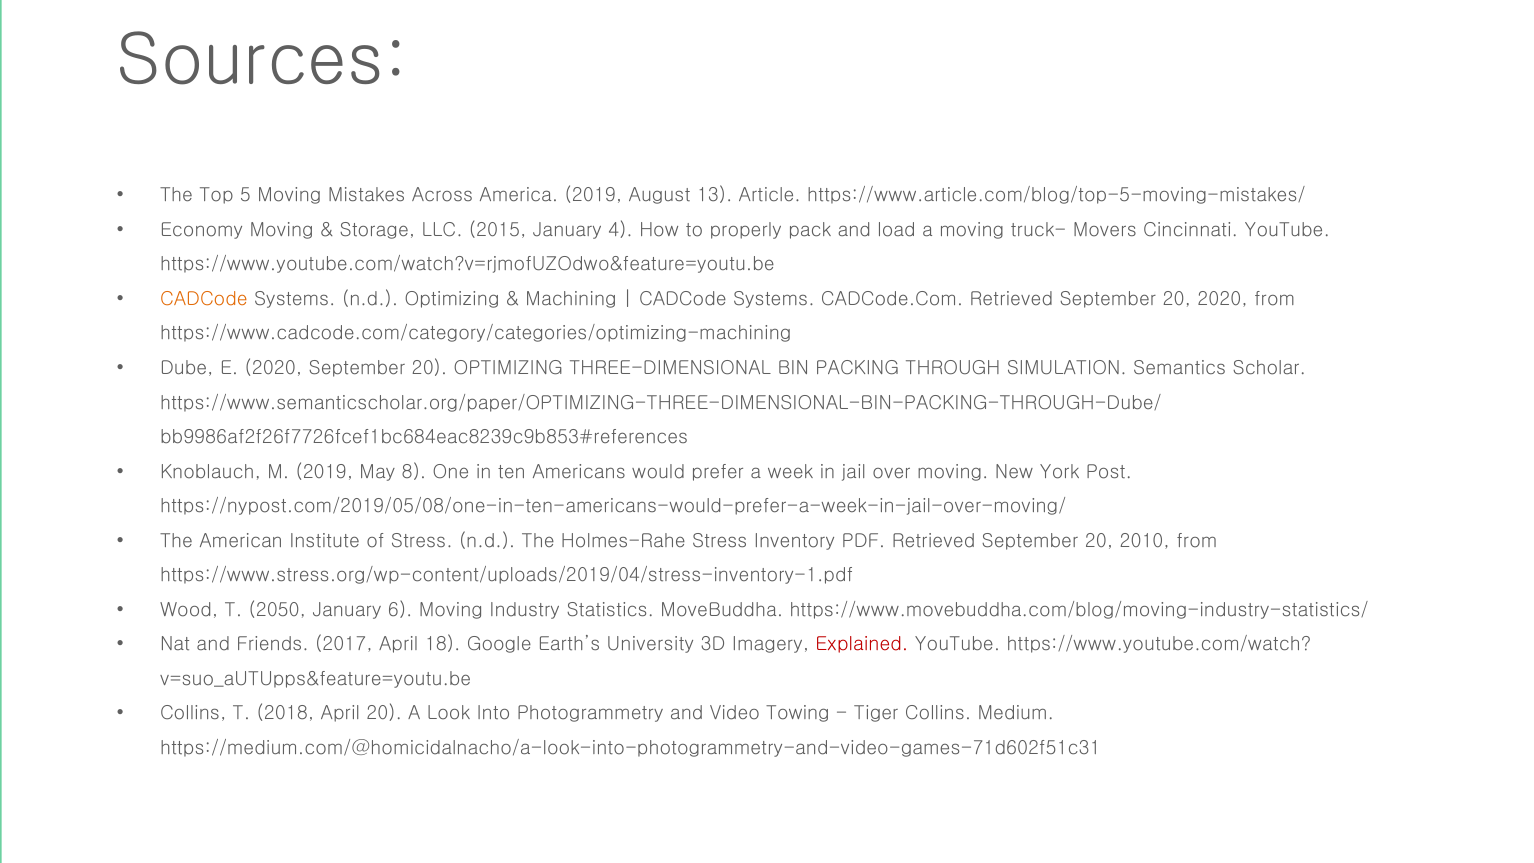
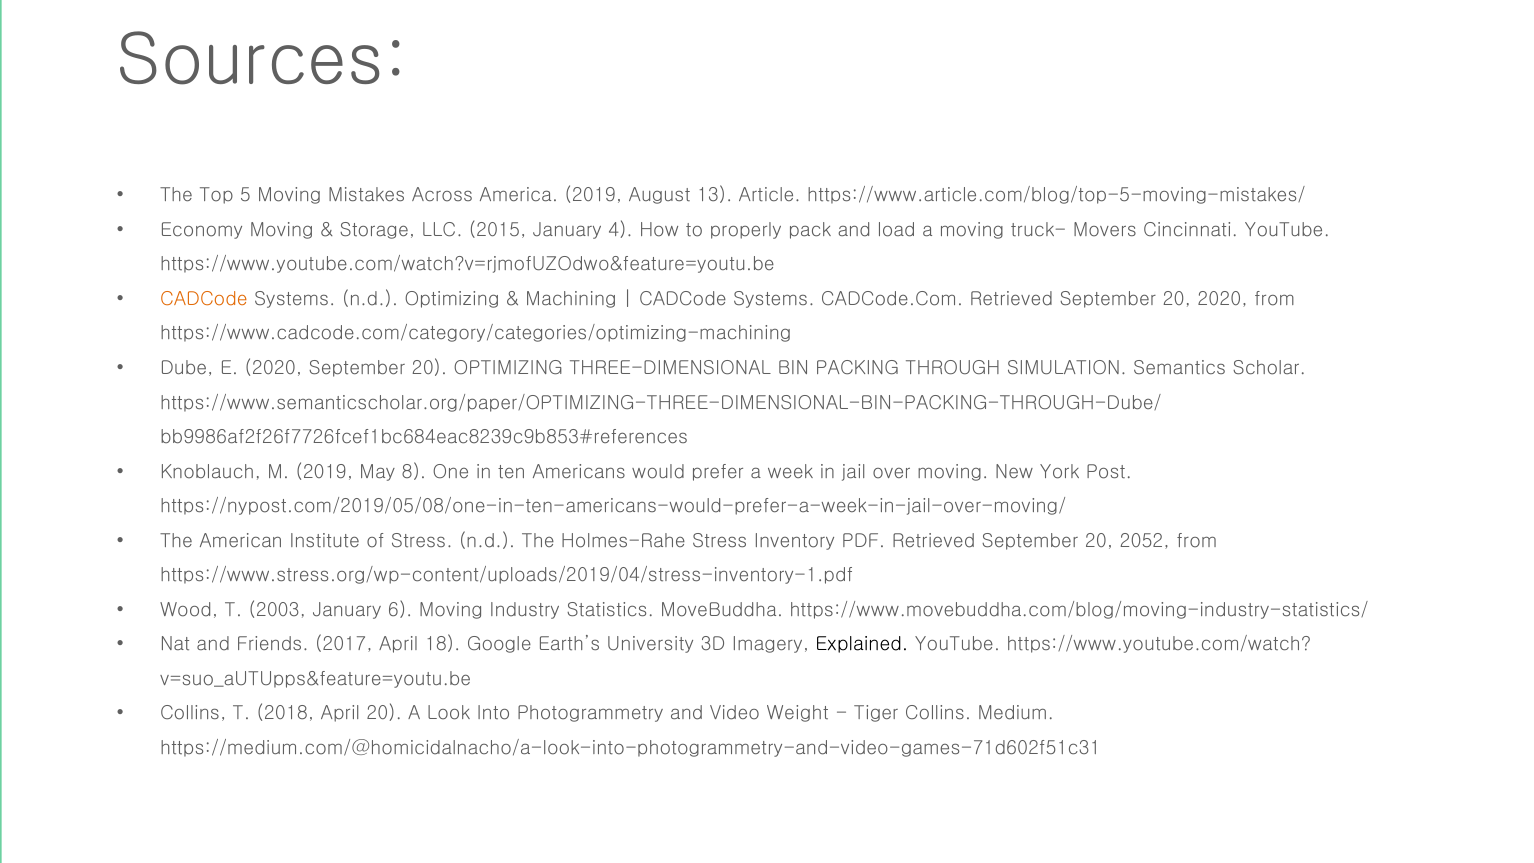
2010: 2010 -> 2052
2050: 2050 -> 2003
Explained colour: red -> black
Towing: Towing -> Weight
